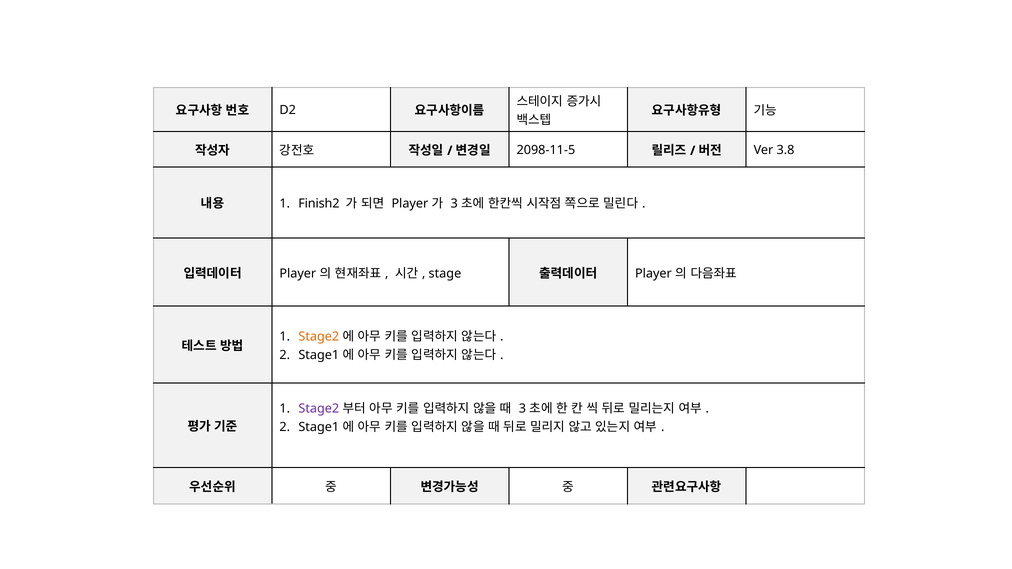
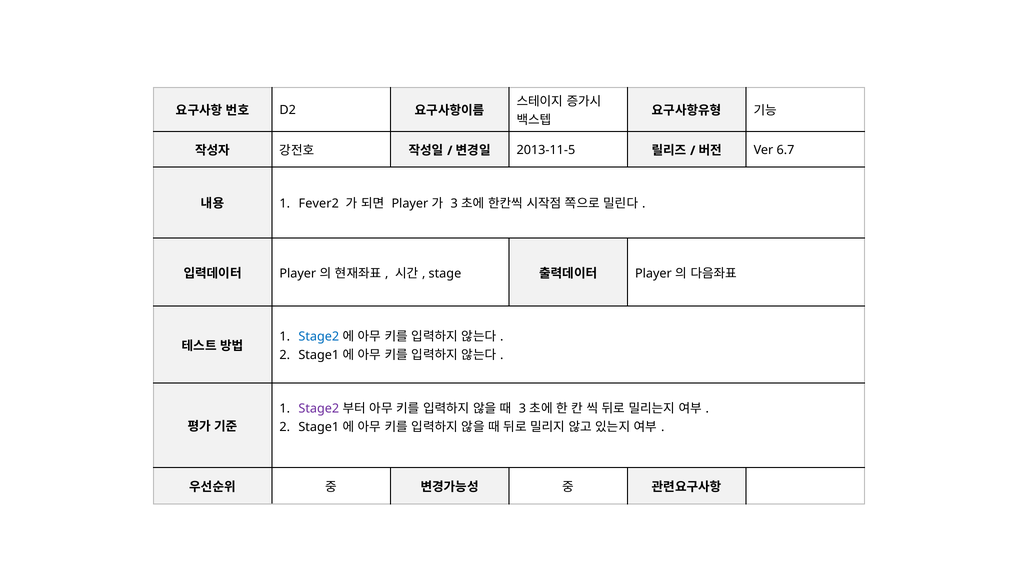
2098-11-5: 2098-11-5 -> 2013-11-5
3.8: 3.8 -> 6.7
Finish2: Finish2 -> Fever2
Stage2 at (319, 337) colour: orange -> blue
